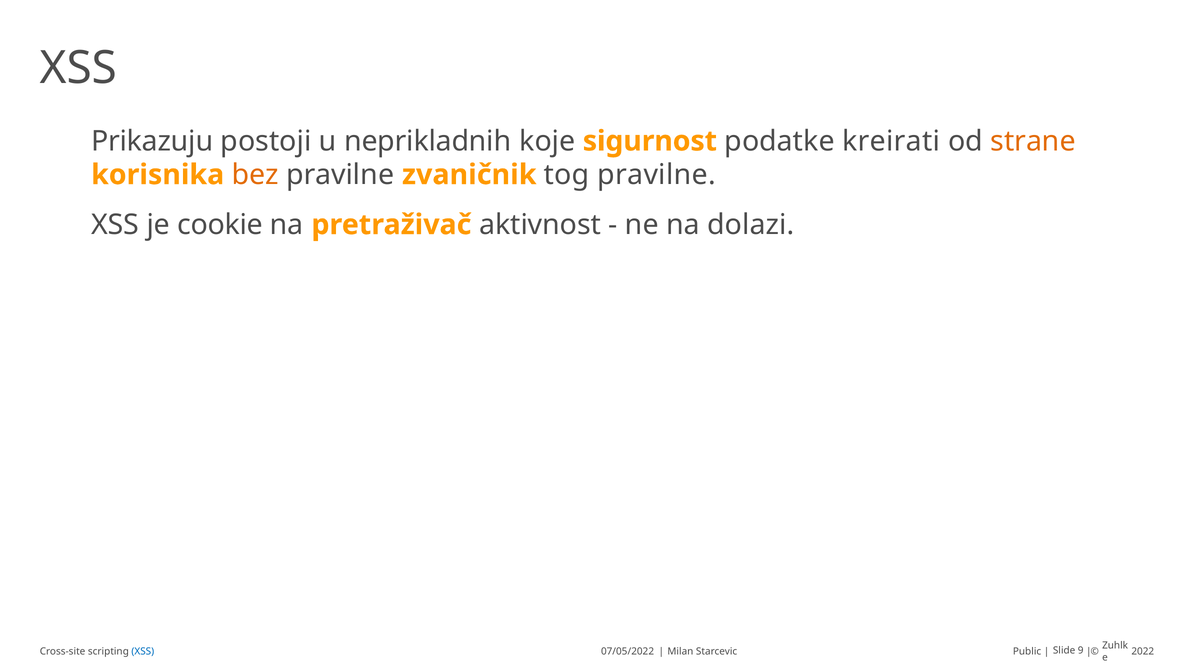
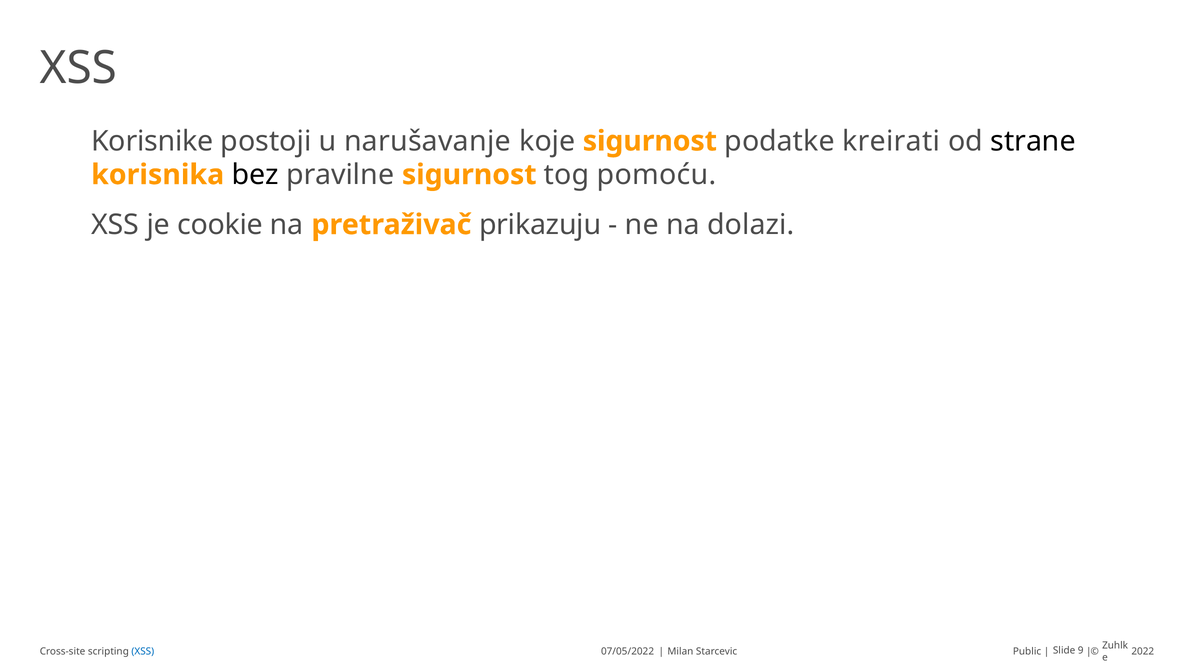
Prikazuju: Prikazuju -> Korisnike
neprikladnih: neprikladnih -> narušavanje
strane colour: orange -> black
bez colour: orange -> black
pravilne zvaničnik: zvaničnik -> sigurnost
tog pravilne: pravilne -> pomoću
aktivnost: aktivnost -> prikazuju
